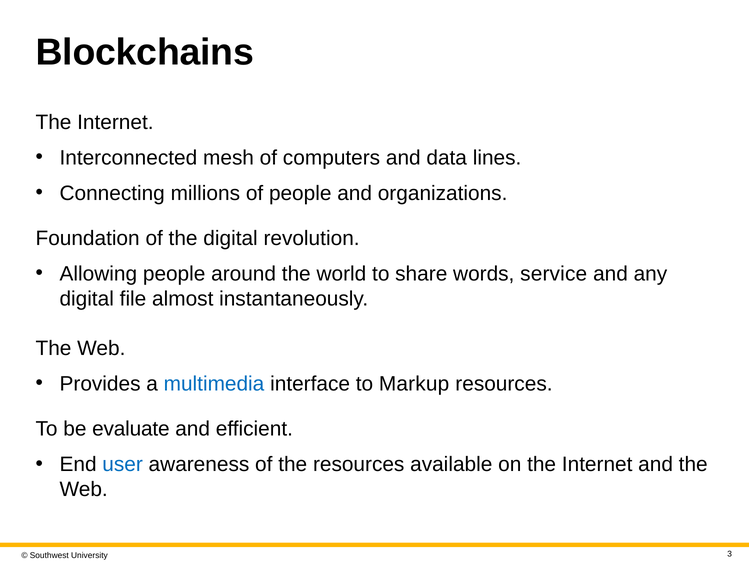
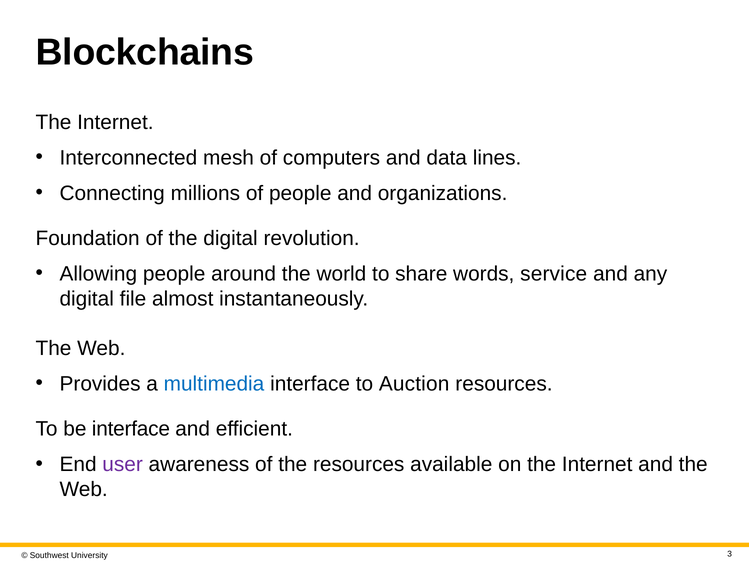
Markup: Markup -> Auction
be evaluate: evaluate -> interface
user colour: blue -> purple
